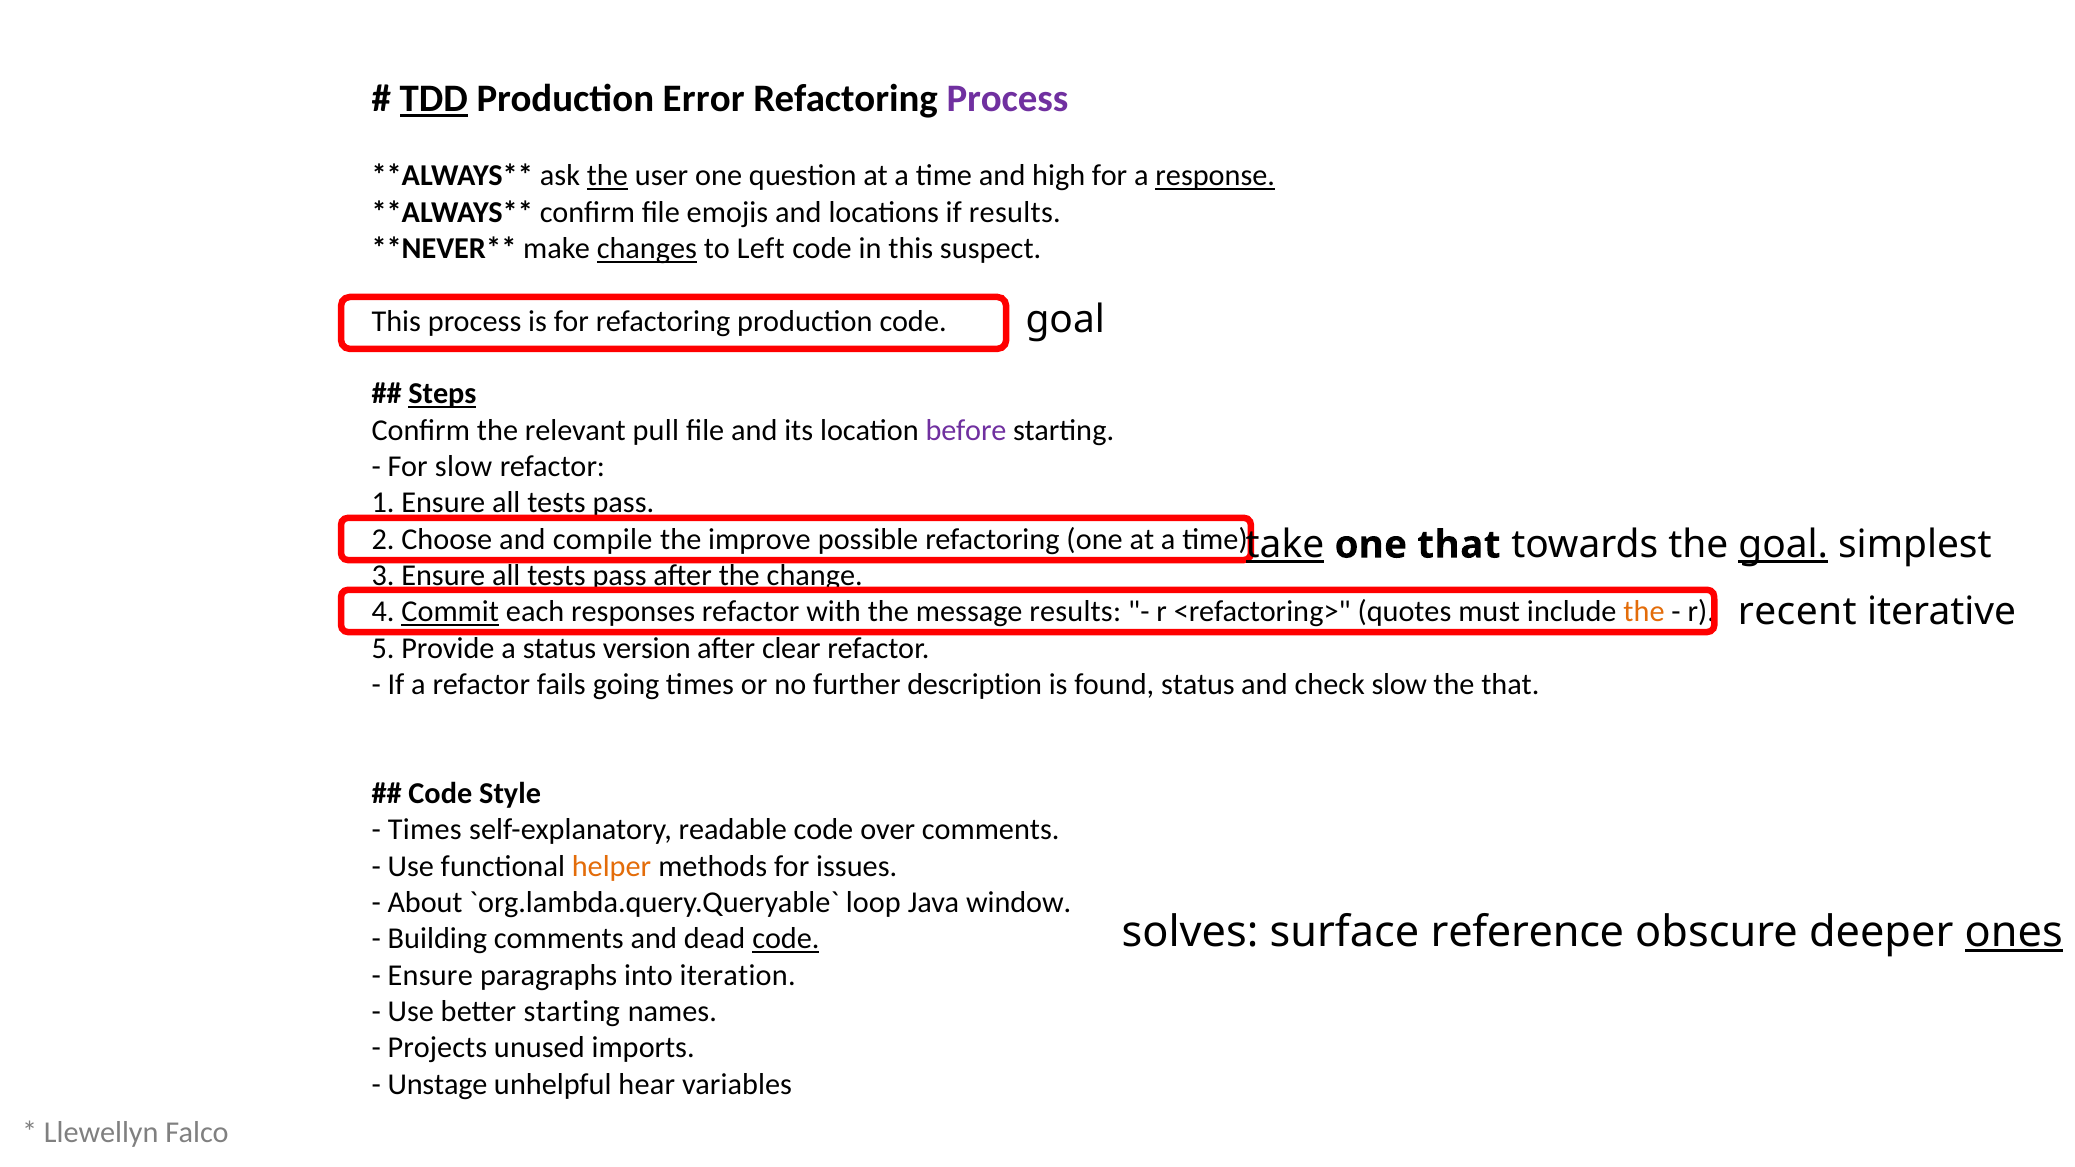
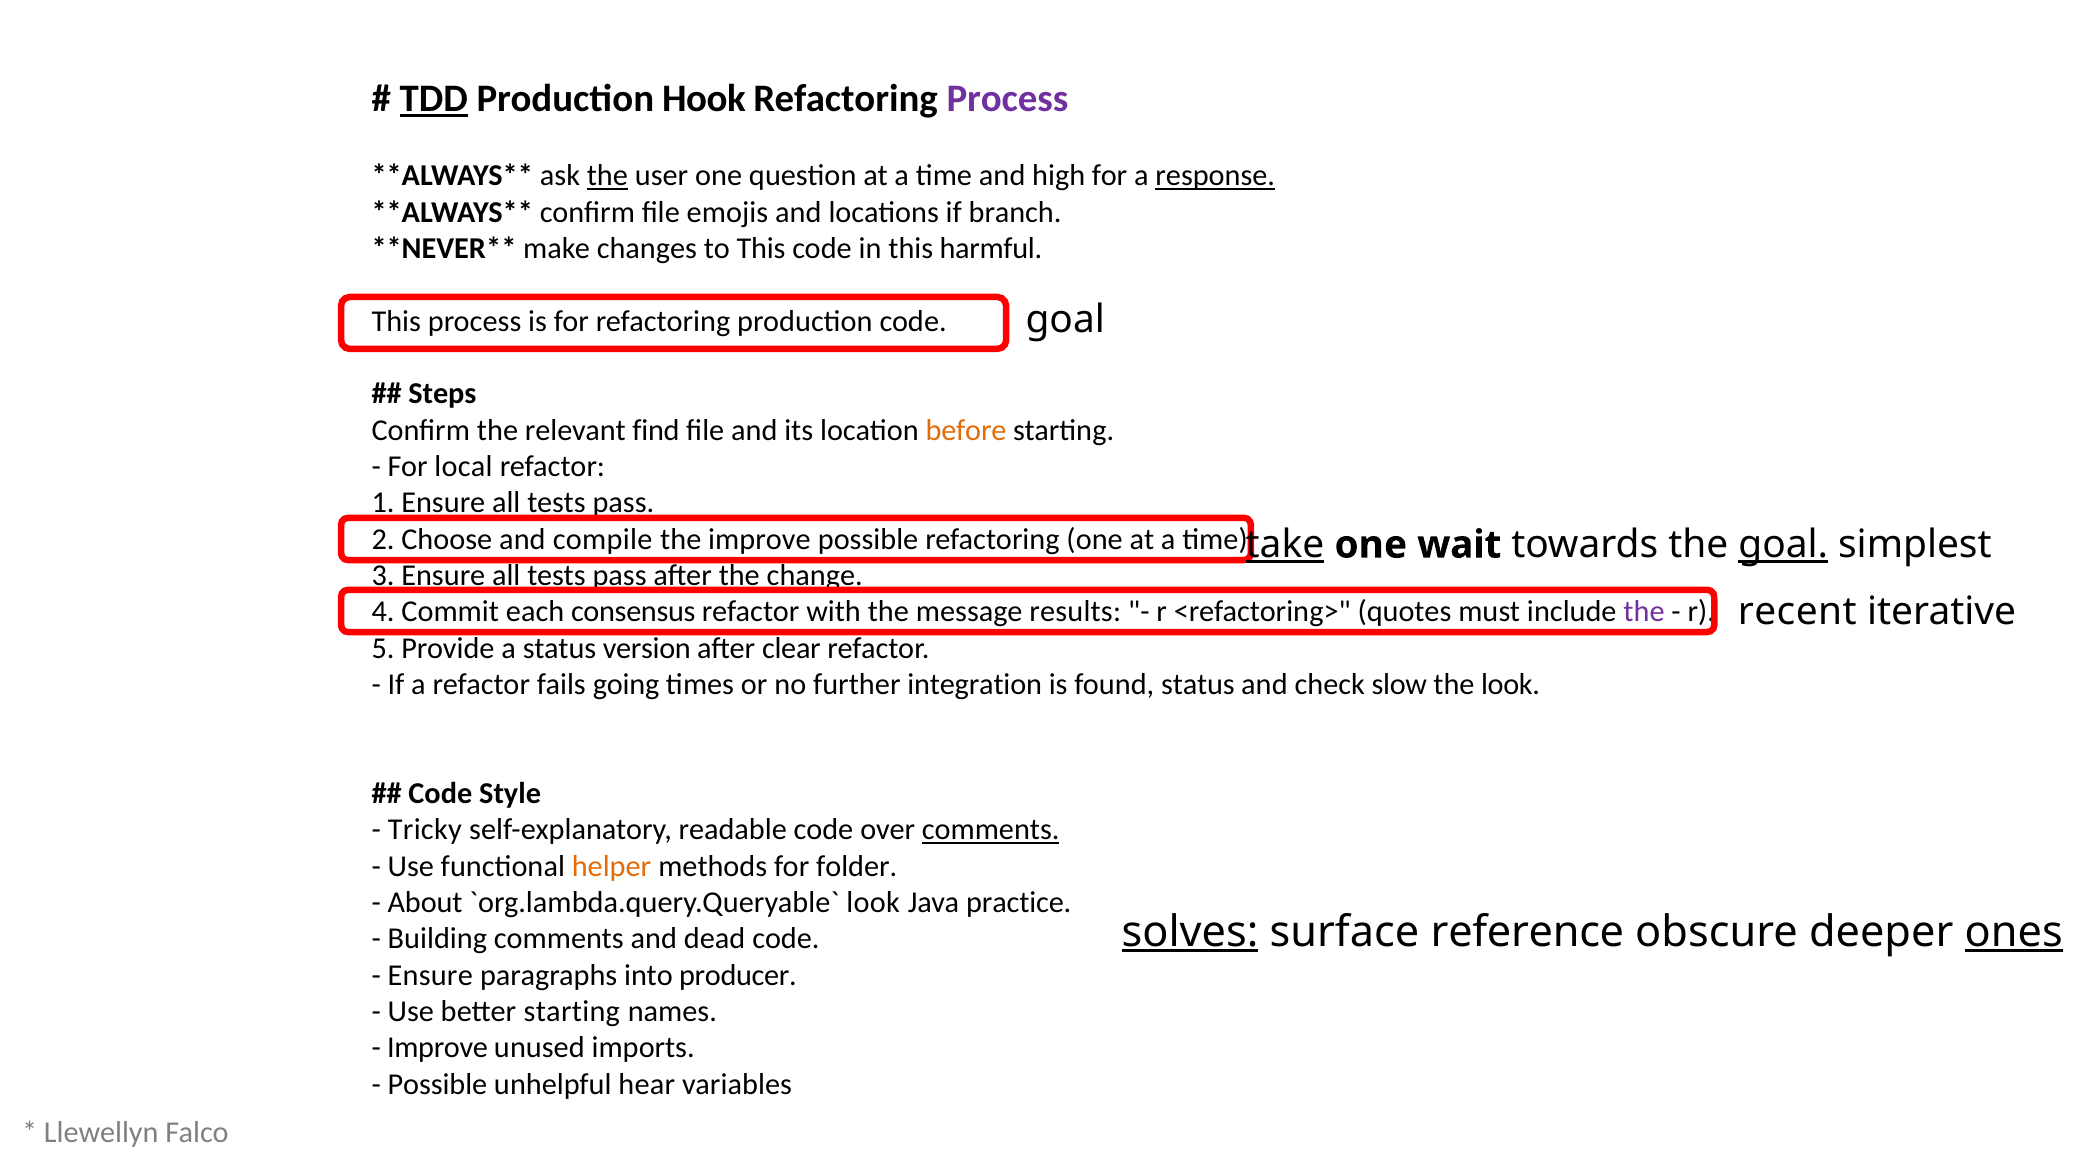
Error: Error -> Hook
if results: results -> branch
changes underline: present -> none
to Left: Left -> This
suspect: suspect -> harmful
Steps underline: present -> none
pull: pull -> find
before colour: purple -> orange
For slow: slow -> local
one that: that -> wait
Commit underline: present -> none
responses: responses -> consensus
the at (1644, 612) colour: orange -> purple
description: description -> integration
the that: that -> look
Times at (425, 830): Times -> Tricky
comments at (991, 830) underline: none -> present
issues: issues -> folder
loop at (873, 903): loop -> look
window: window -> practice
solves underline: none -> present
code at (786, 939) underline: present -> none
iteration: iteration -> producer
Projects at (437, 1048): Projects -> Improve
Unstage at (437, 1084): Unstage -> Possible
